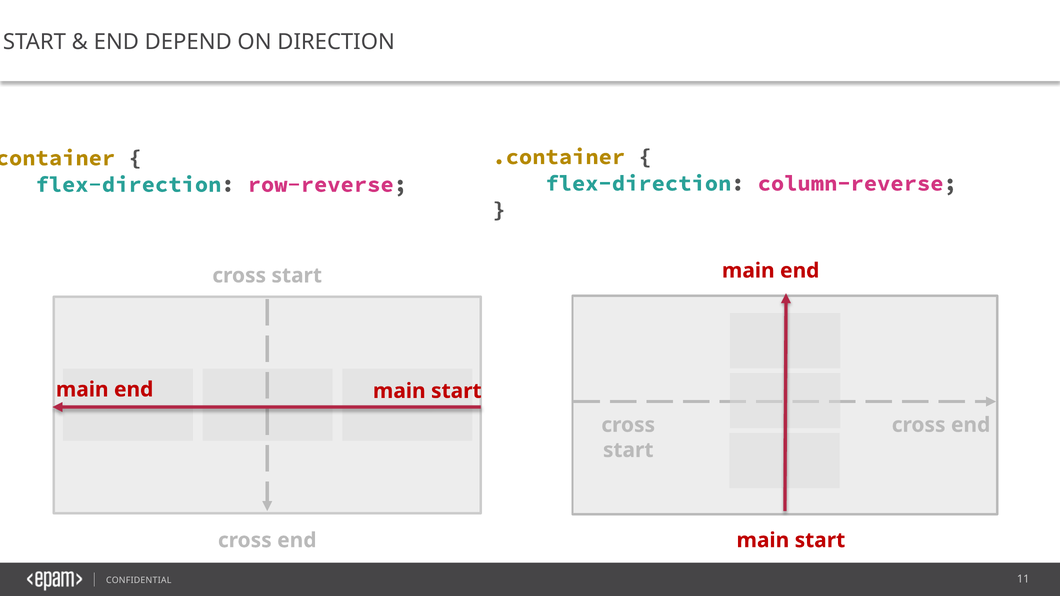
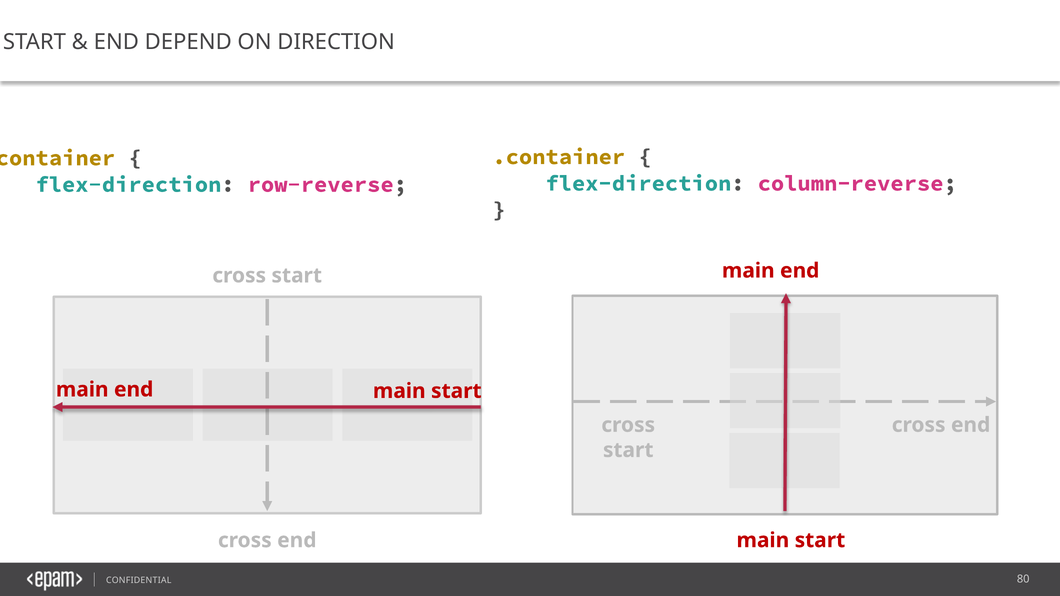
11: 11 -> 80
